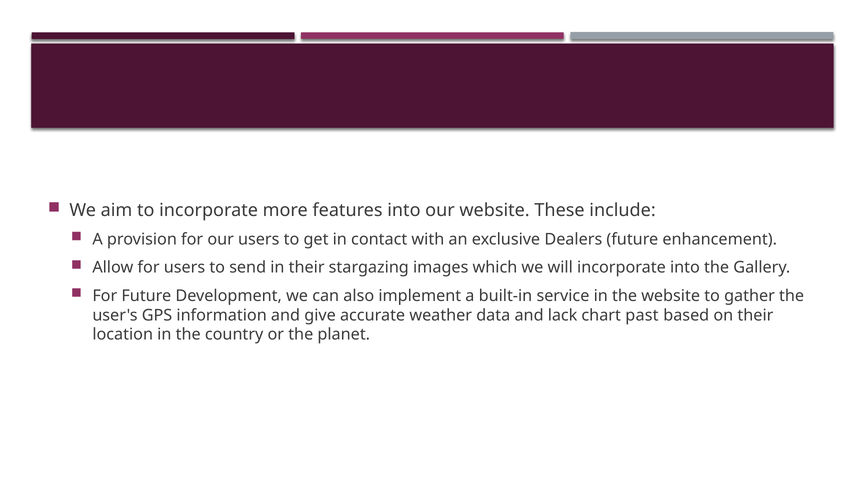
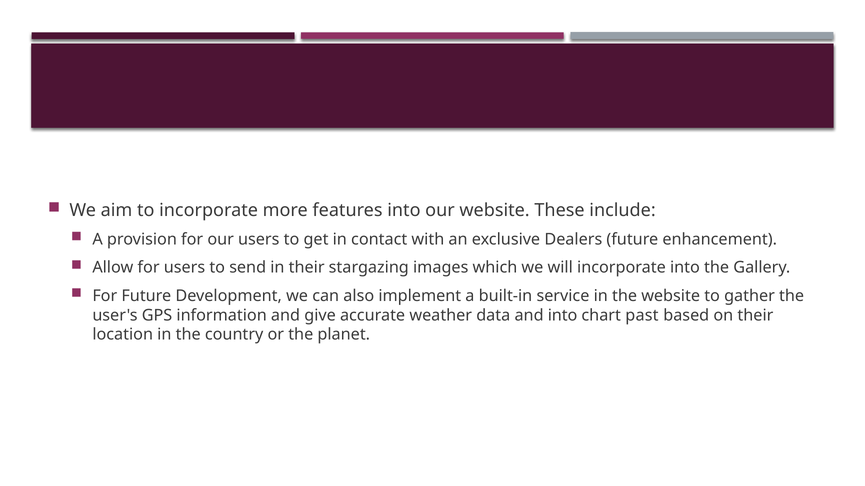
and lack: lack -> into
